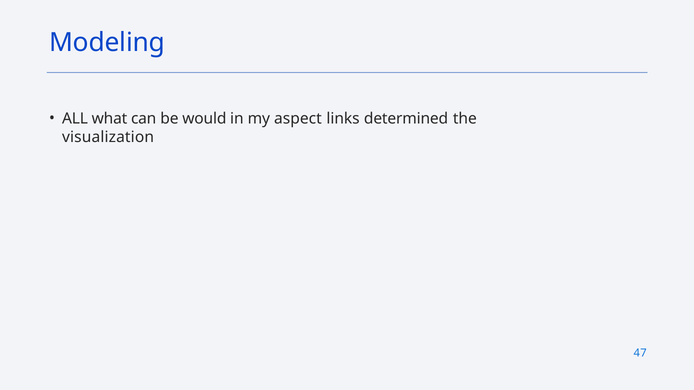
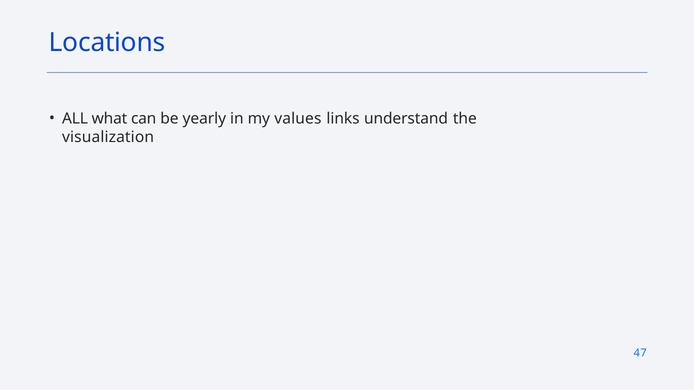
Modeling: Modeling -> Locations
would: would -> yearly
aspect: aspect -> values
determined: determined -> understand
